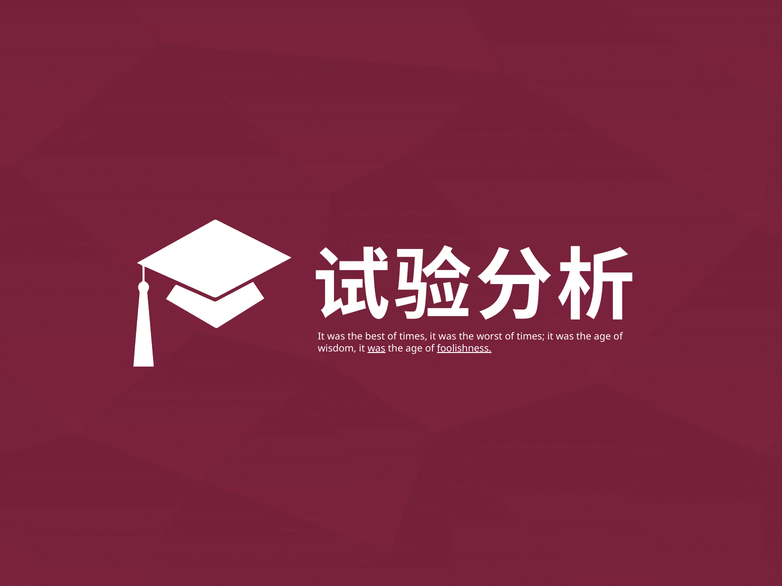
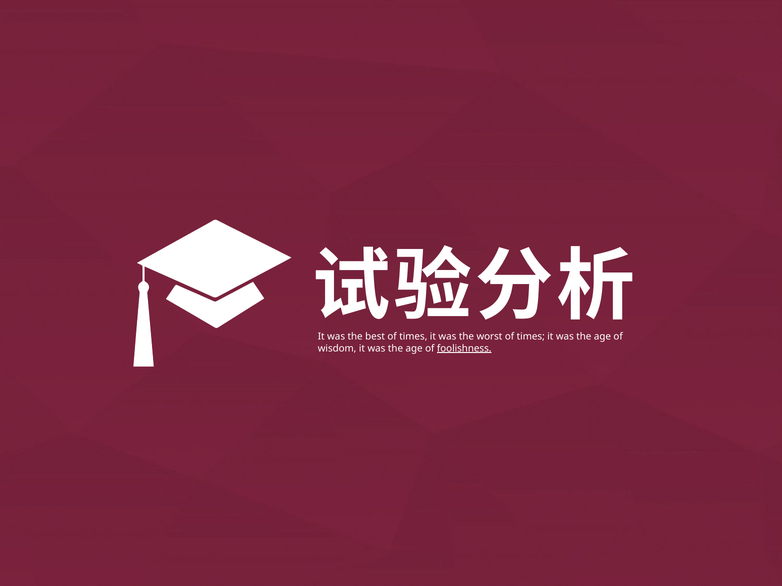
was at (376, 349) underline: present -> none
